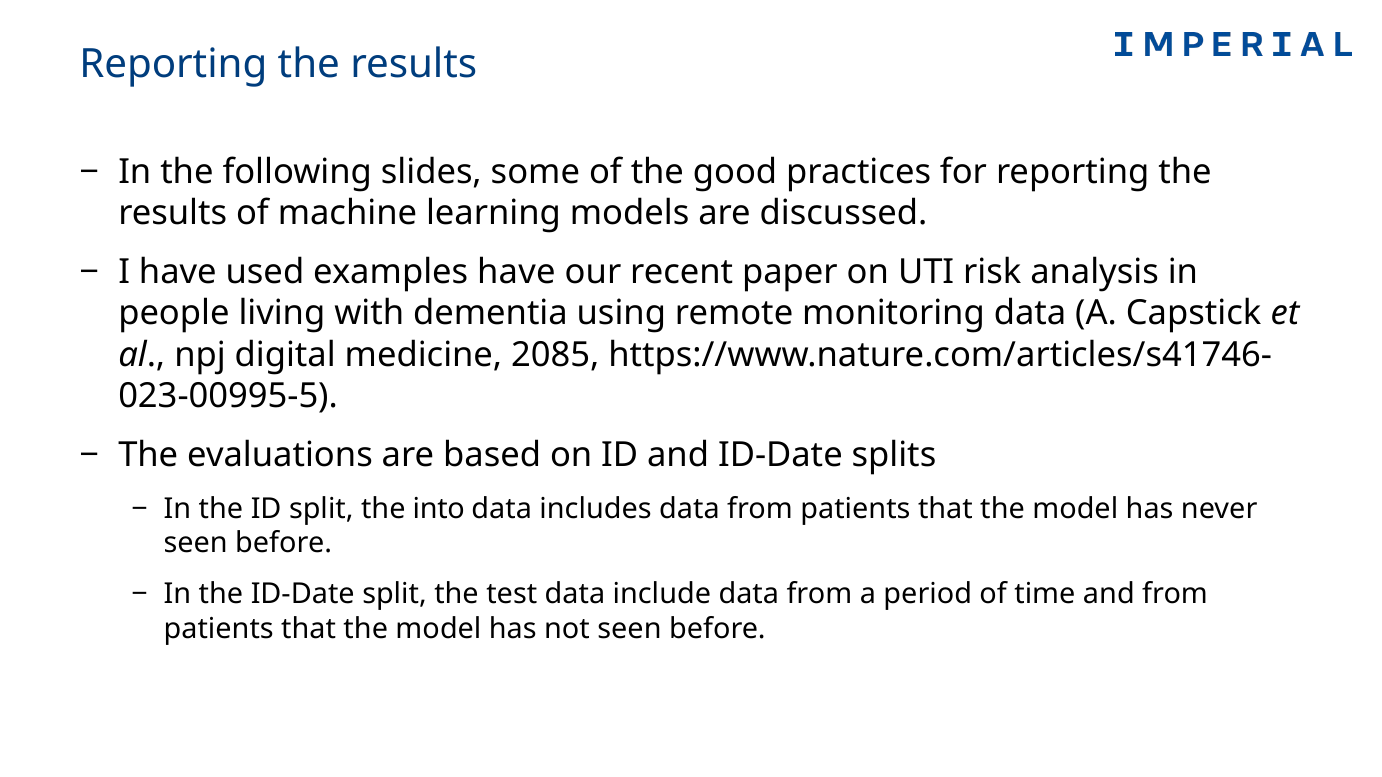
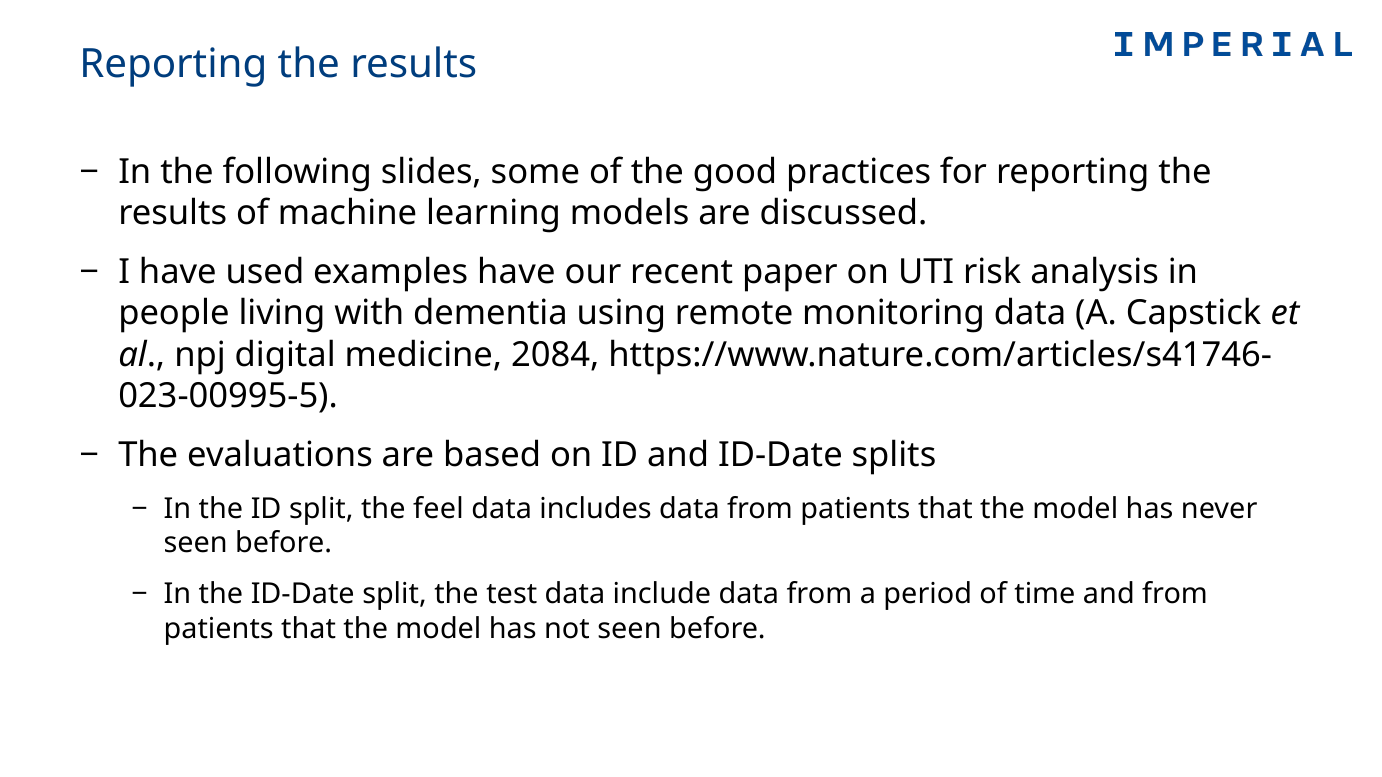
2085: 2085 -> 2084
into: into -> feel
